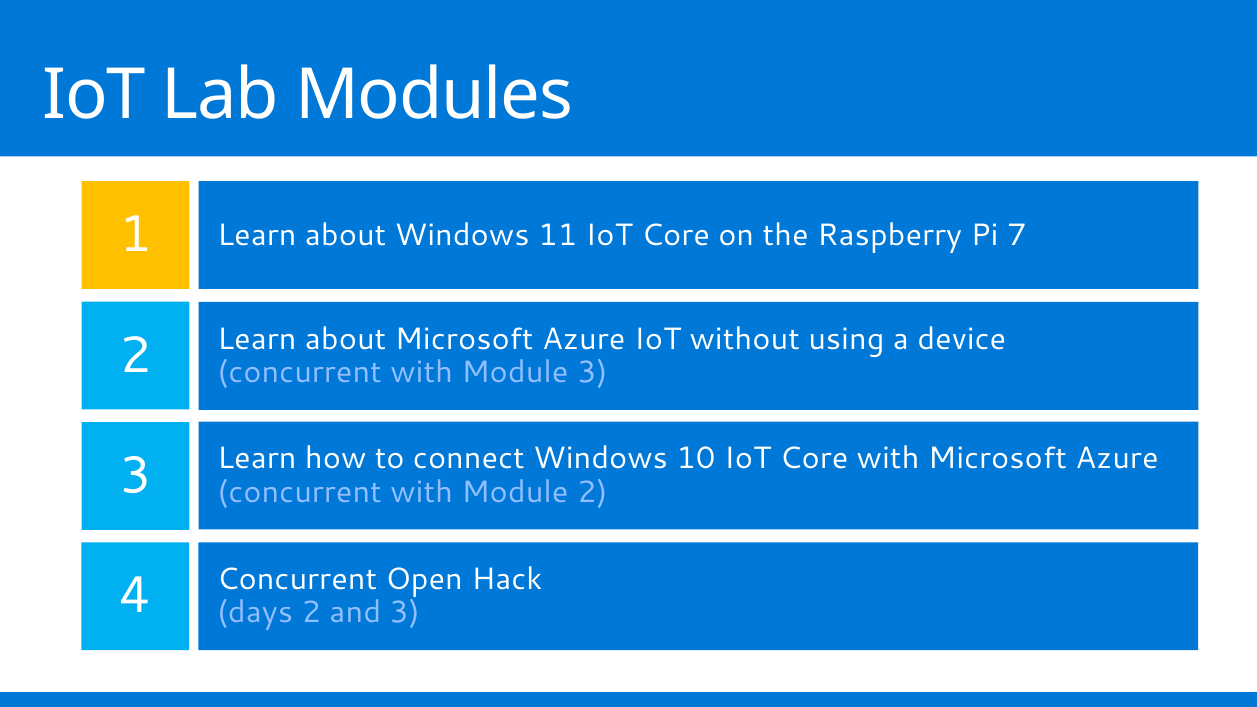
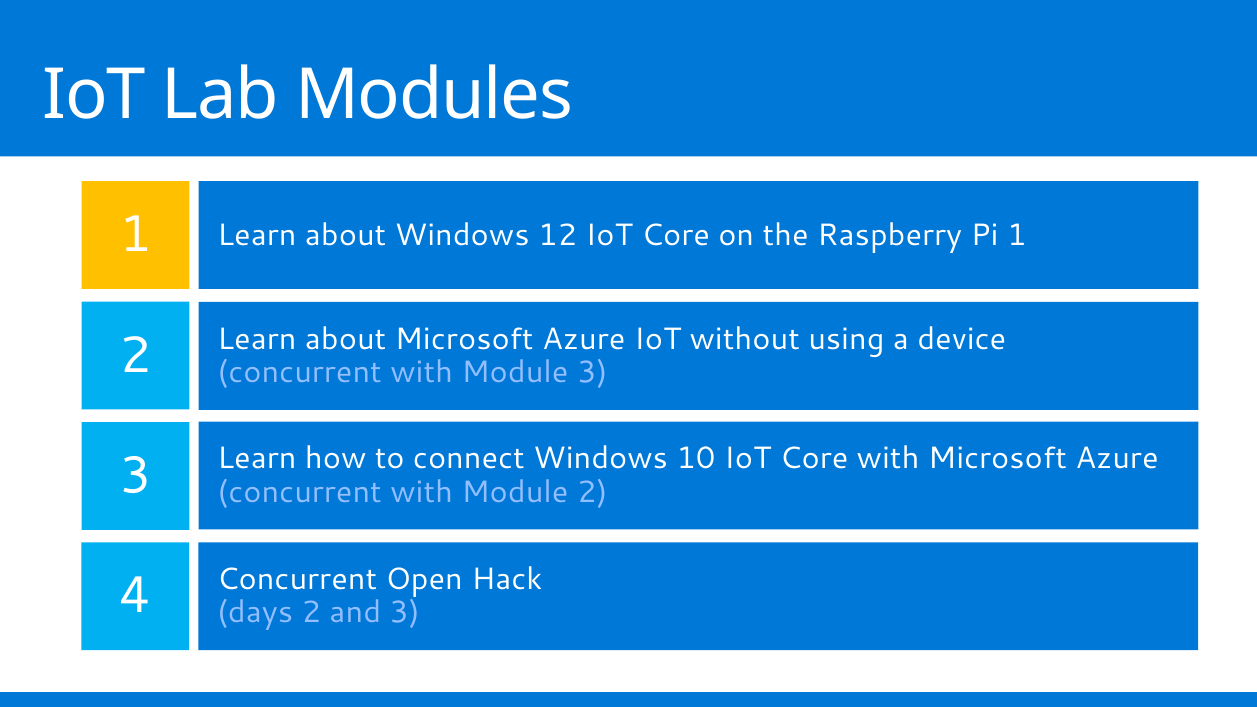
11: 11 -> 12
Pi 7: 7 -> 1
